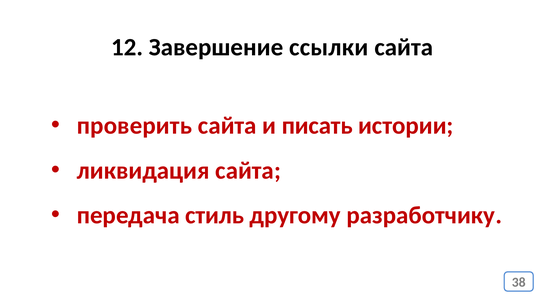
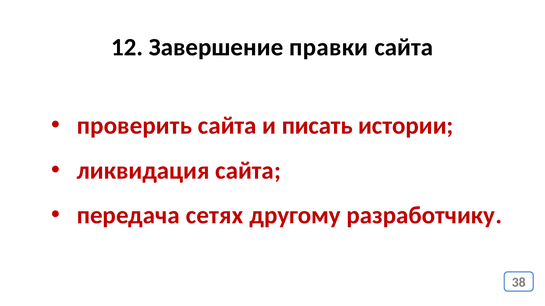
ссылки: ссылки -> правки
стиль: стиль -> сетях
